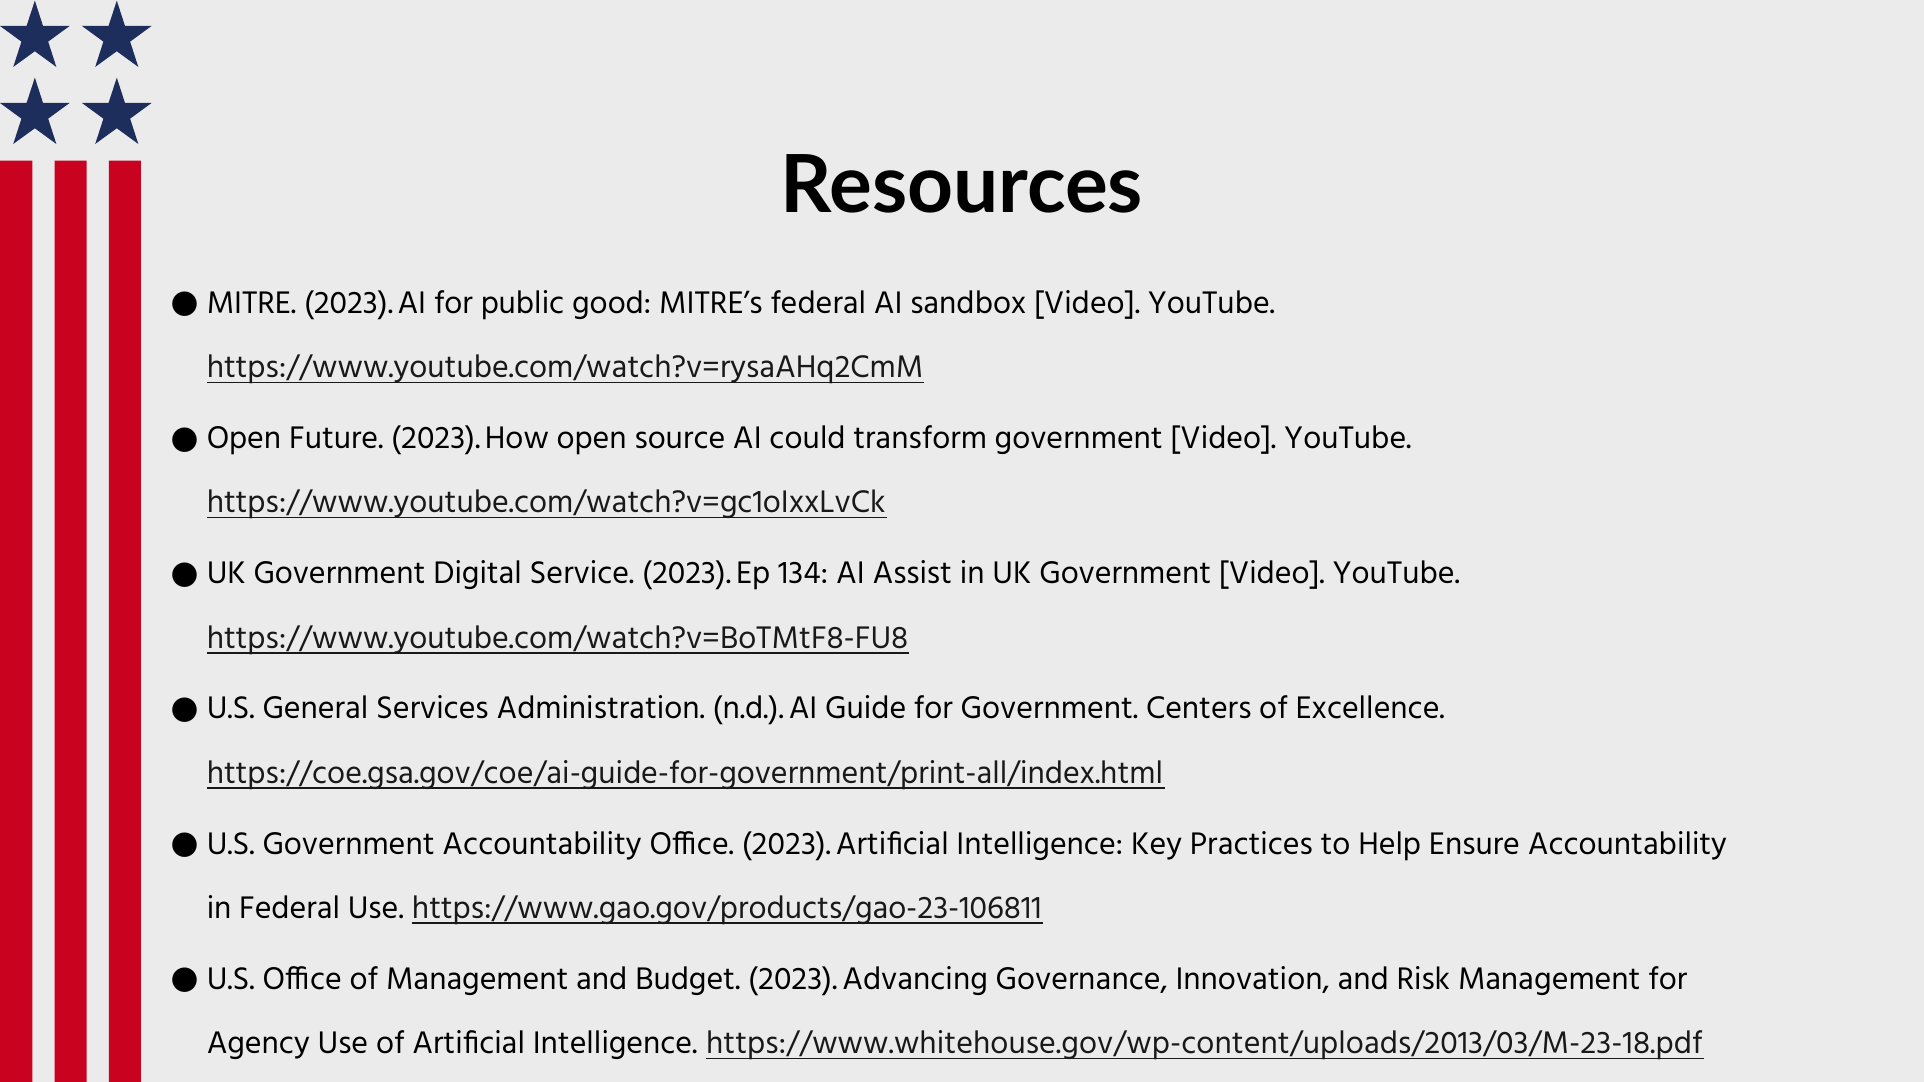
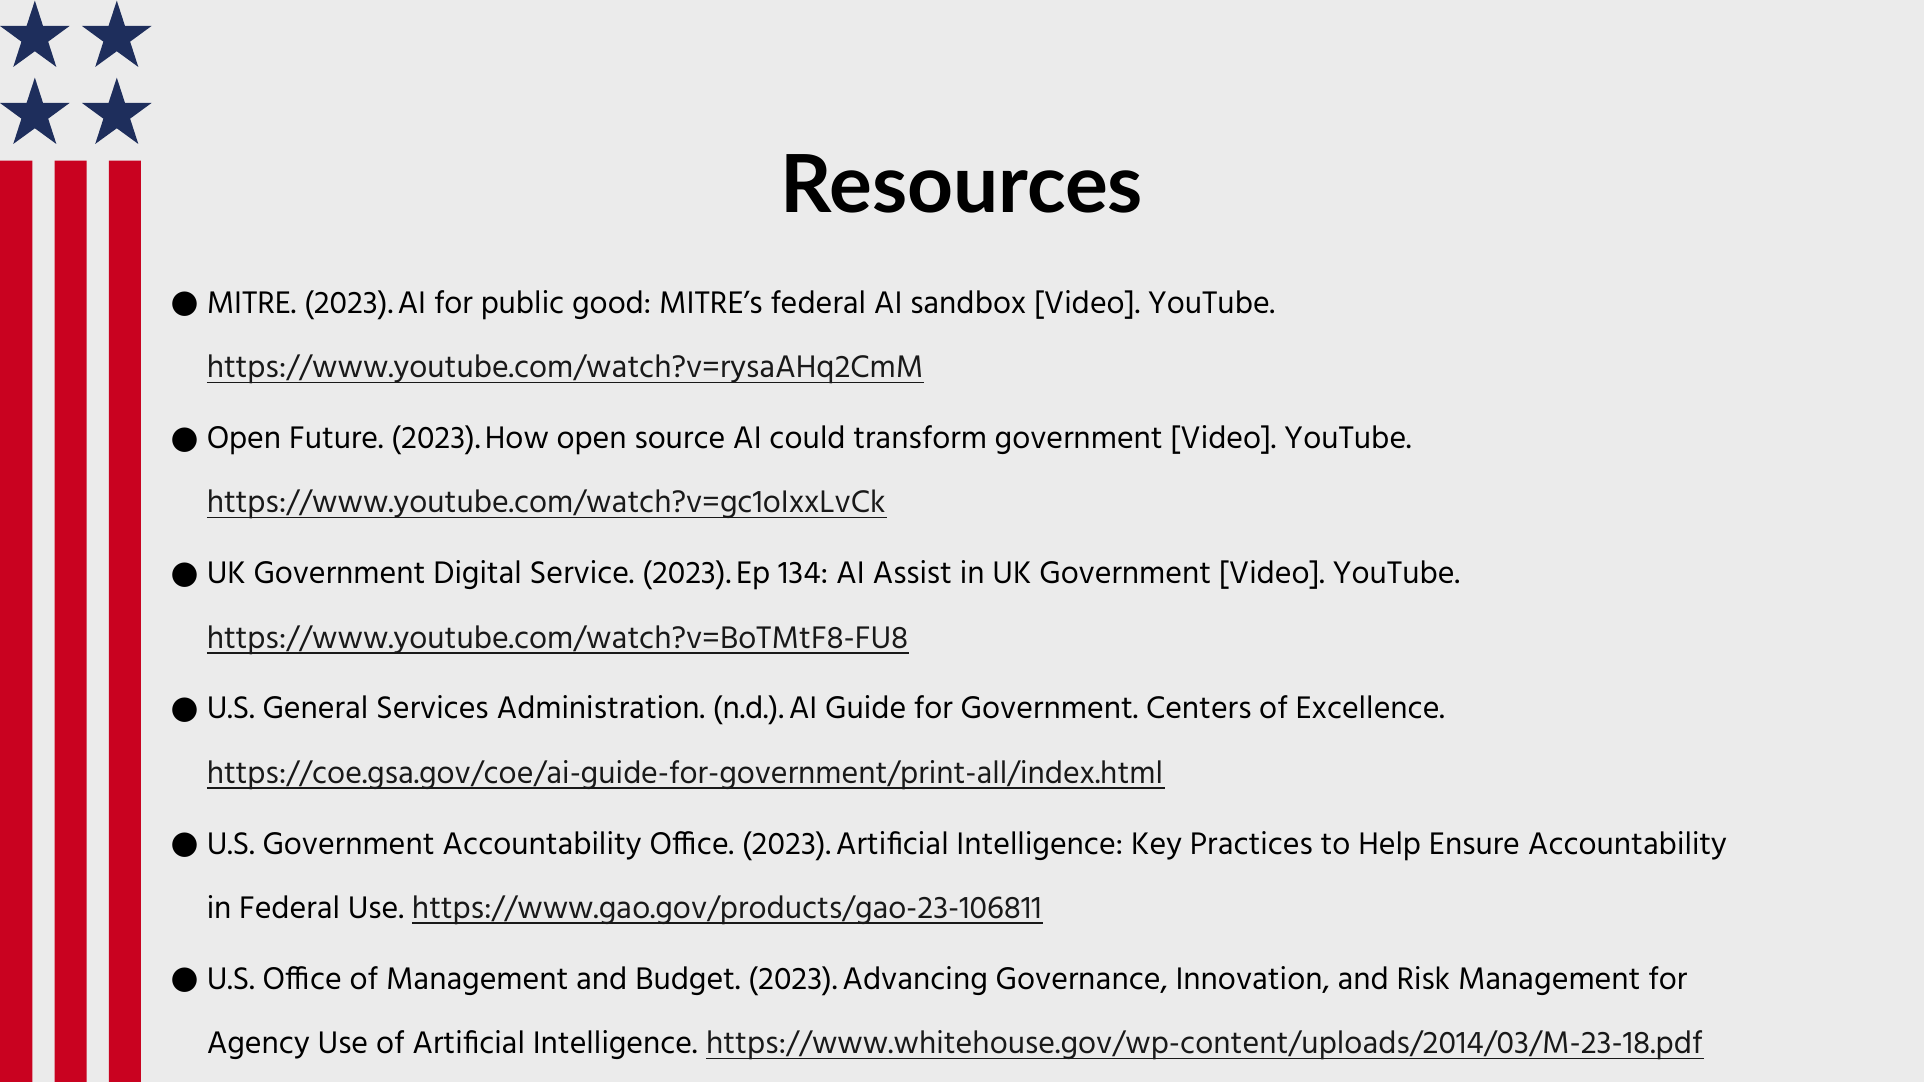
https://www.whitehouse.gov/wp-content/uploads/2013/03/M-23-18.pdf: https://www.whitehouse.gov/wp-content/uploads/2013/03/M-23-18.pdf -> https://www.whitehouse.gov/wp-content/uploads/2014/03/M-23-18.pdf
